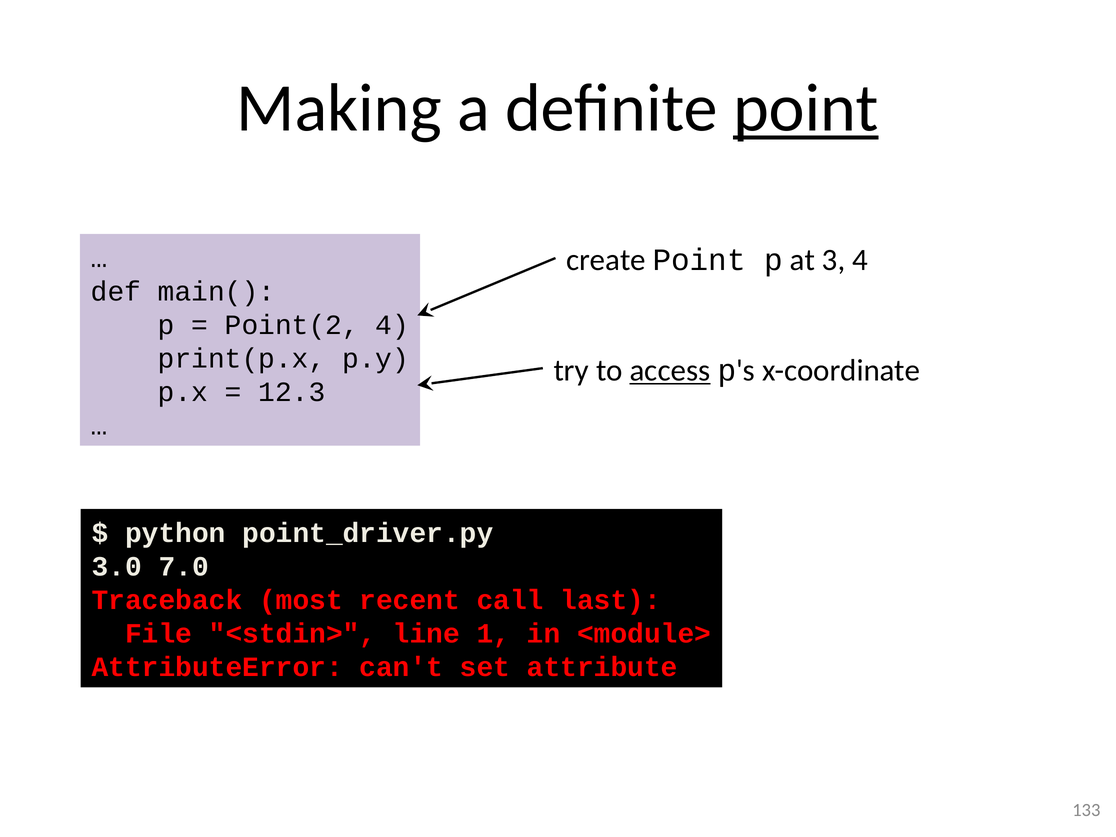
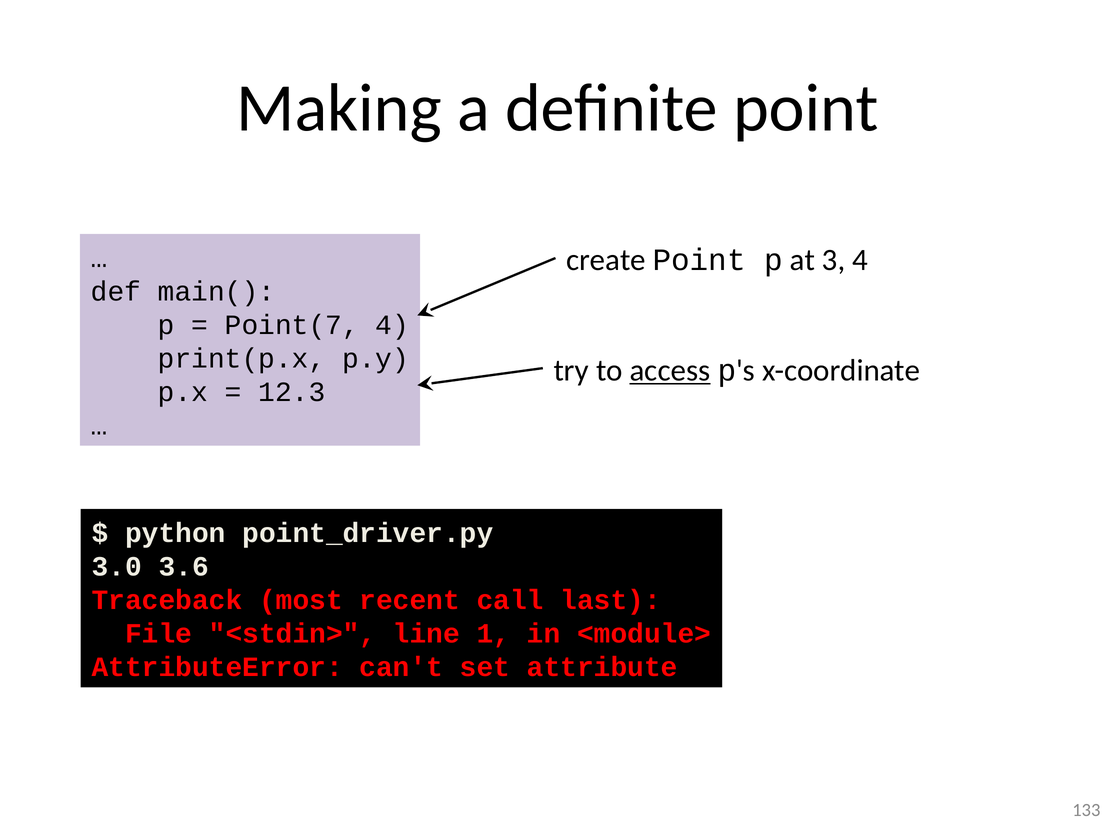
point at (806, 108) underline: present -> none
Point(2: Point(2 -> Point(7
7.0: 7.0 -> 3.6
